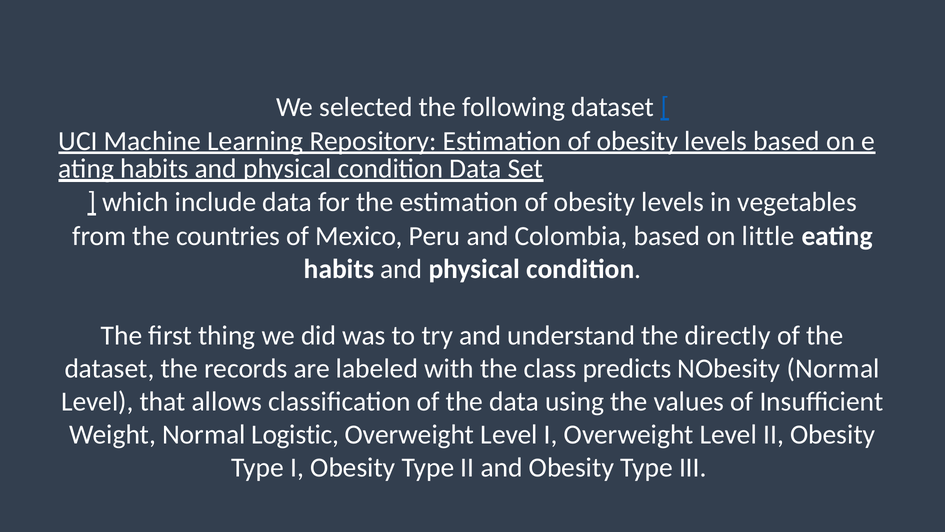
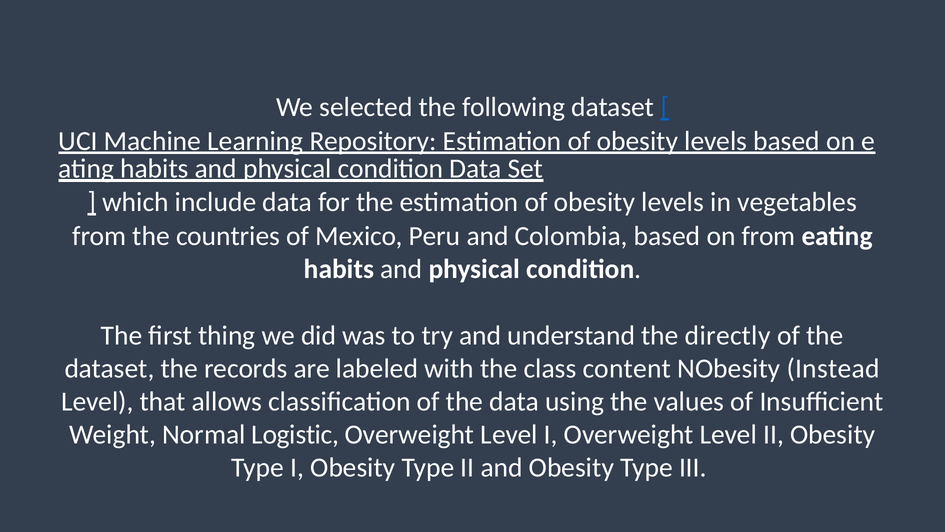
on little: little -> from
predicts: predicts -> content
NObesity Normal: Normal -> Instead
